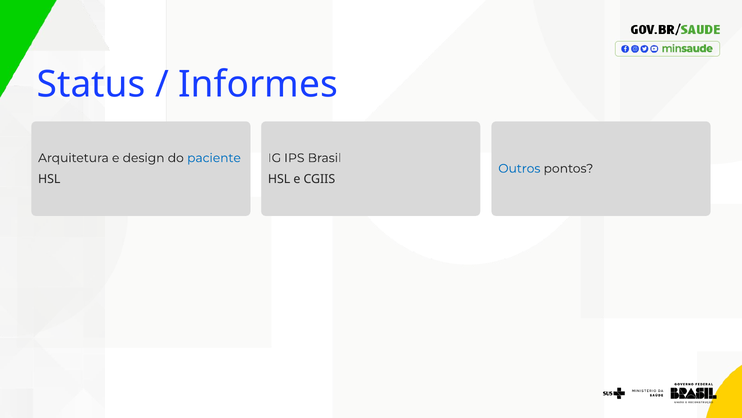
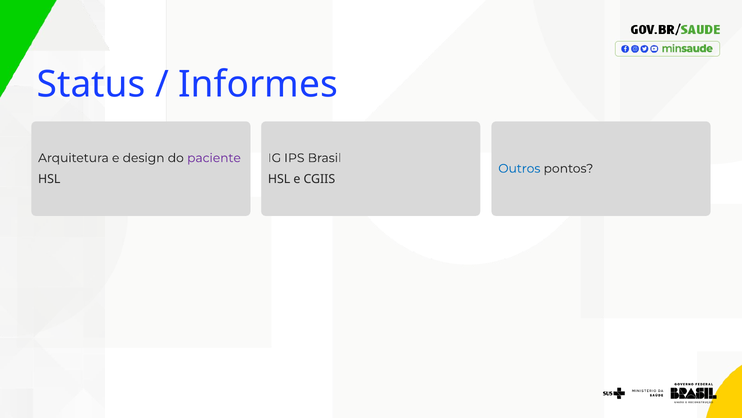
paciente colour: blue -> purple
